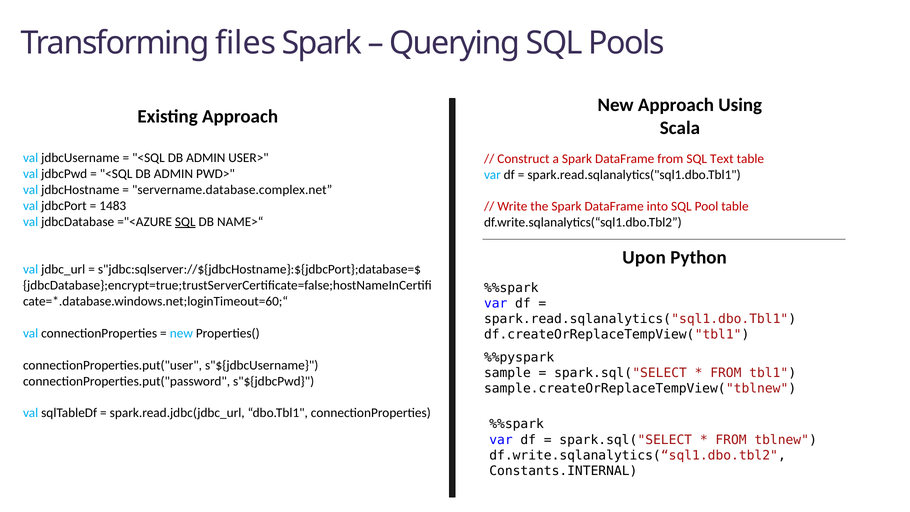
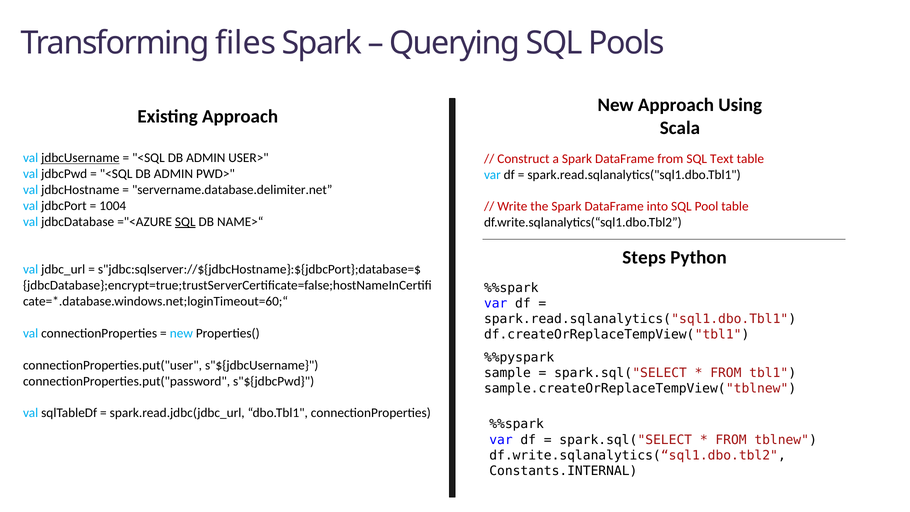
jdbcUsername underline: none -> present
servername.database.complex.net: servername.database.complex.net -> servername.database.delimiter.net
1483: 1483 -> 1004
Upon: Upon -> Steps
